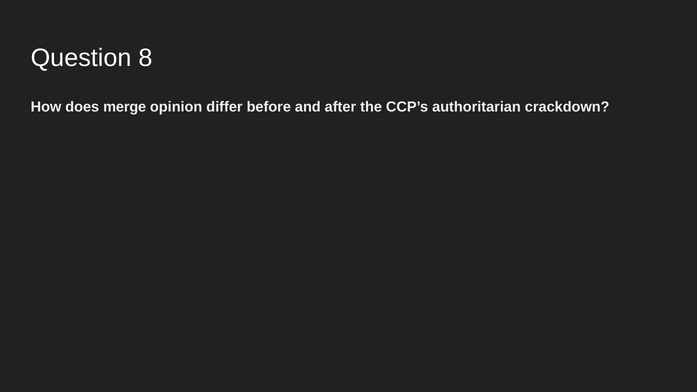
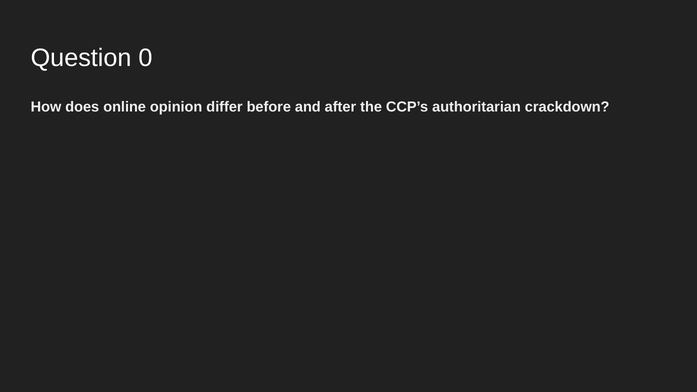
8: 8 -> 0
merge: merge -> online
